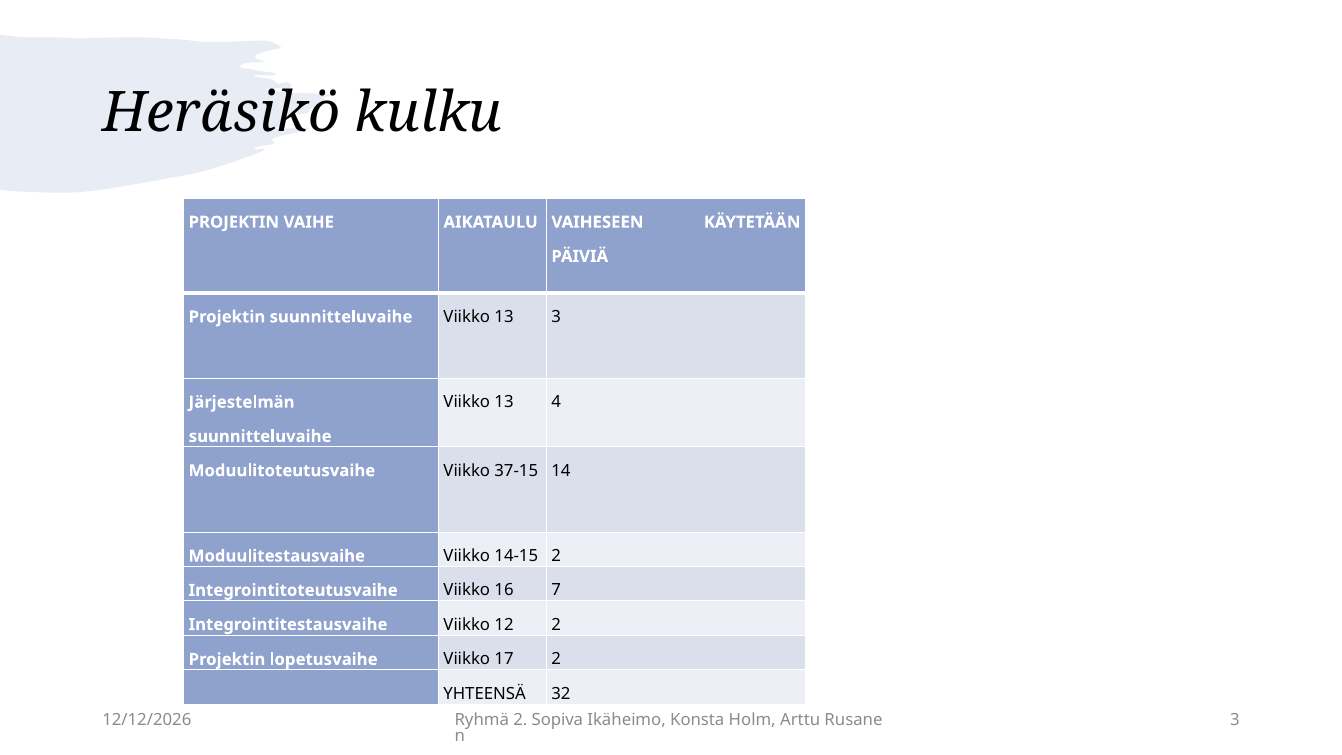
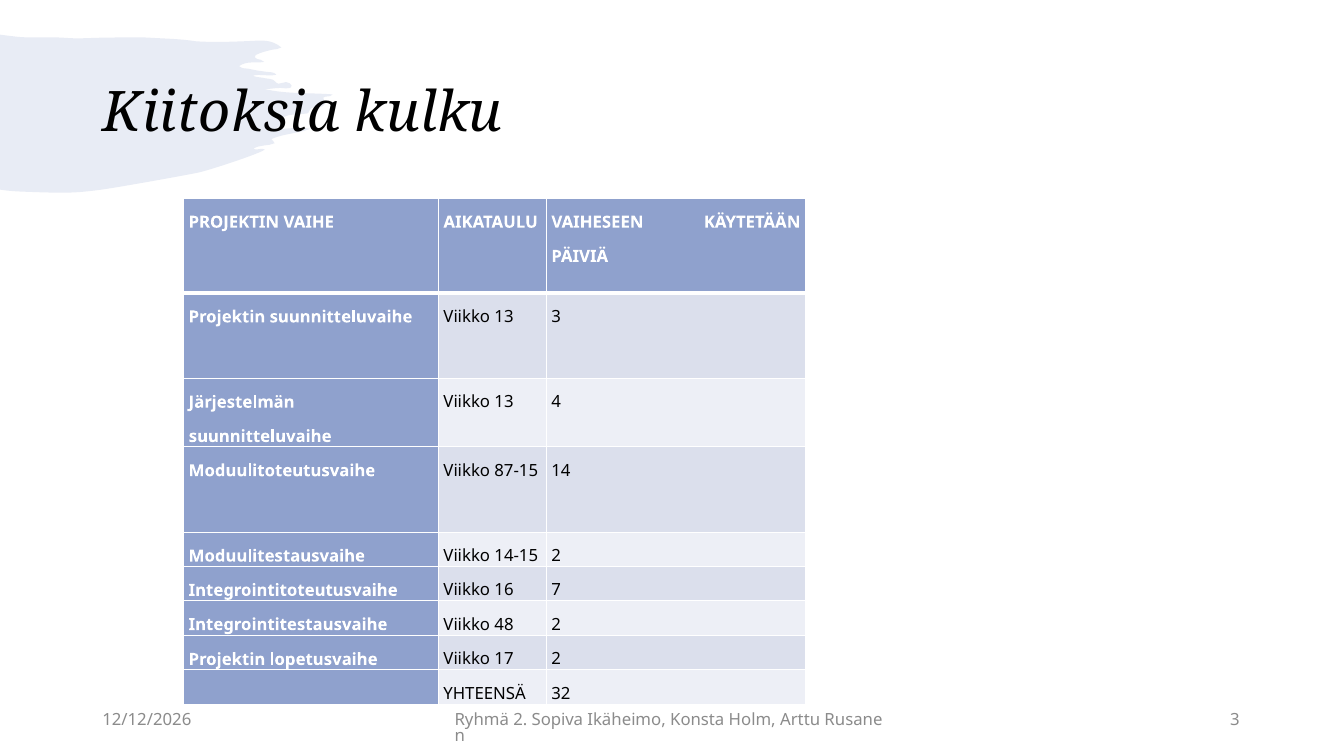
Heräsikö: Heräsikö -> Kiitoksia
37-15: 37-15 -> 87-15
12: 12 -> 48
